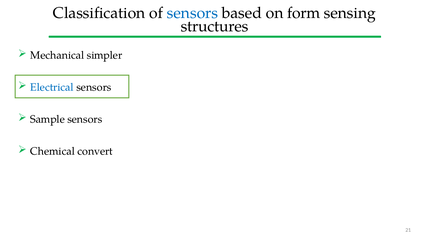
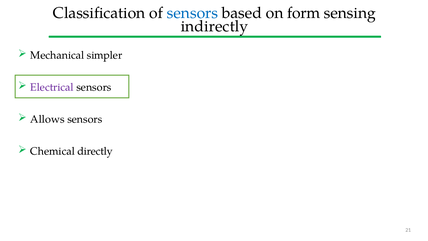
structures: structures -> indirectly
Electrical colour: blue -> purple
Sample: Sample -> Allows
convert: convert -> directly
